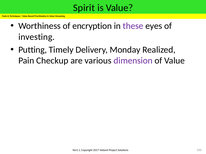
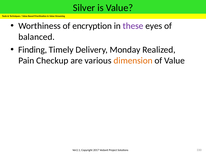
Spirit: Spirit -> Silver
investing: investing -> balanced
Putting: Putting -> Finding
dimension colour: purple -> orange
